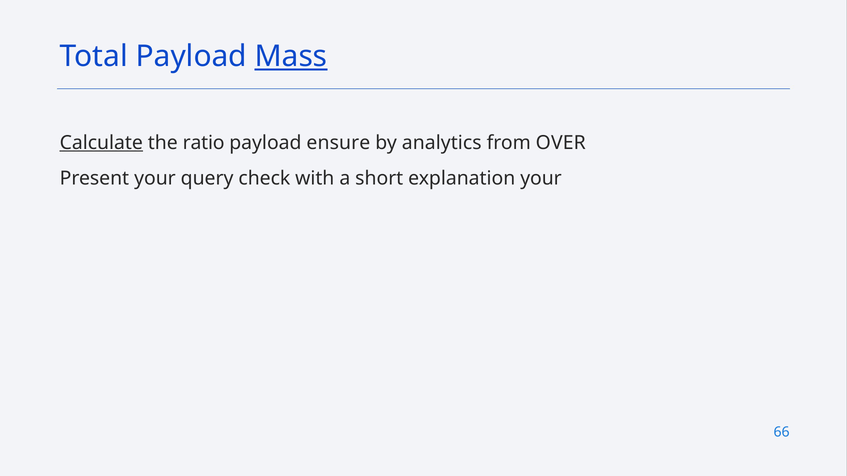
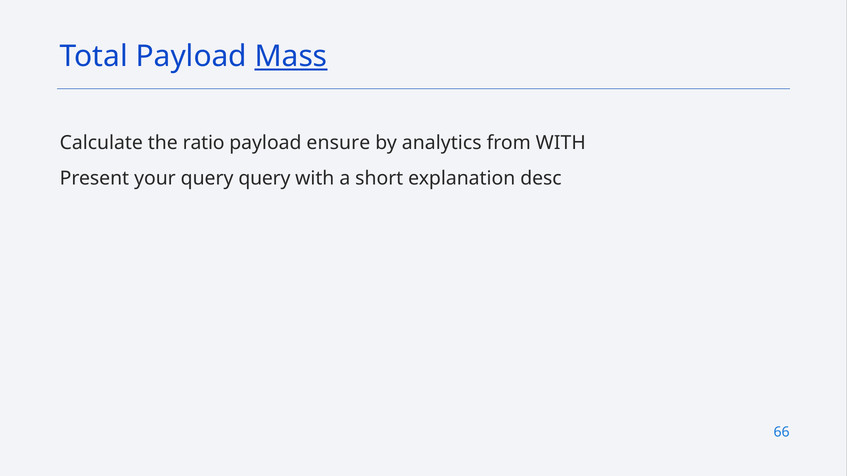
Calculate underline: present -> none
from OVER: OVER -> WITH
query check: check -> query
explanation your: your -> desc
